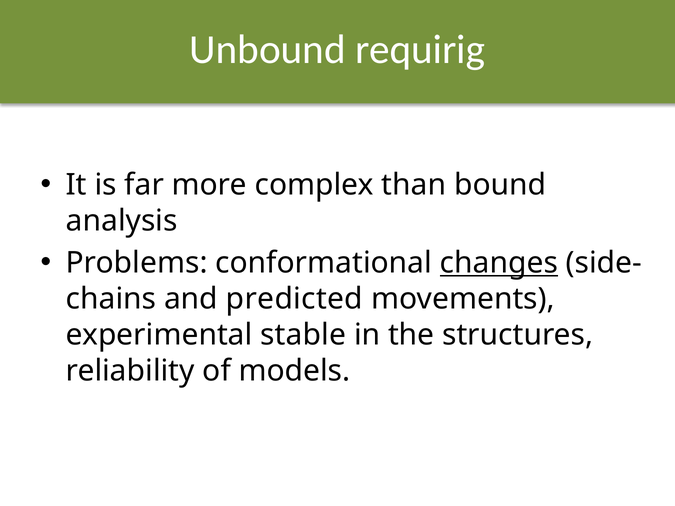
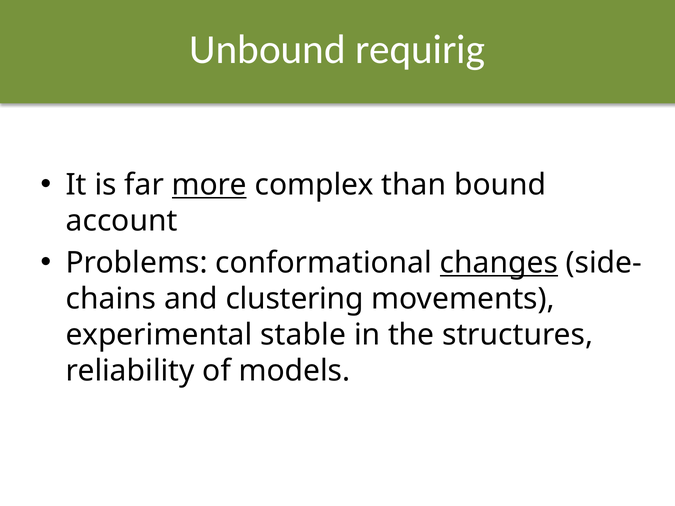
more underline: none -> present
analysis: analysis -> account
predicted: predicted -> clustering
